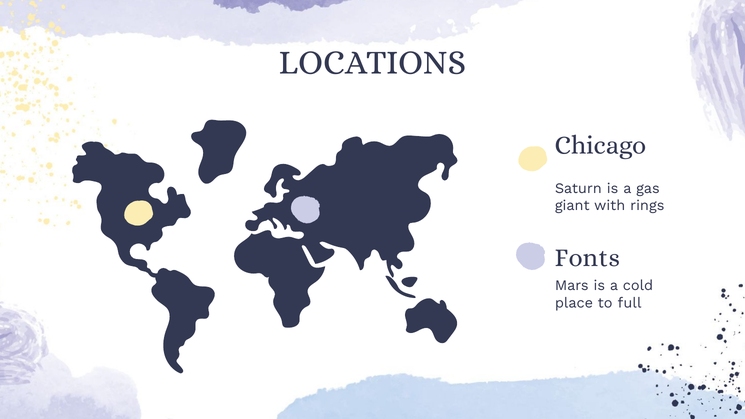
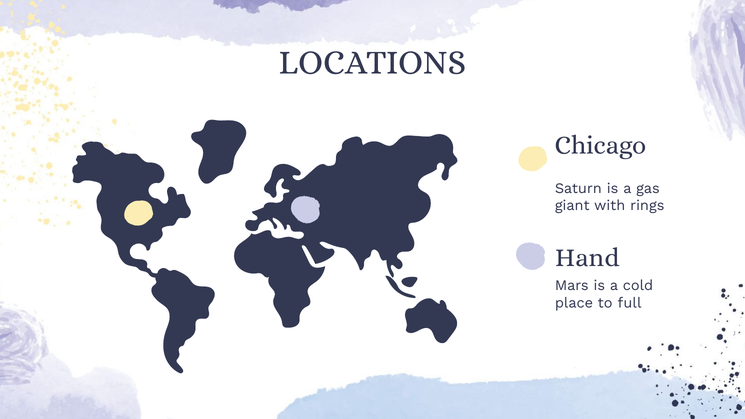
Fonts: Fonts -> Hand
